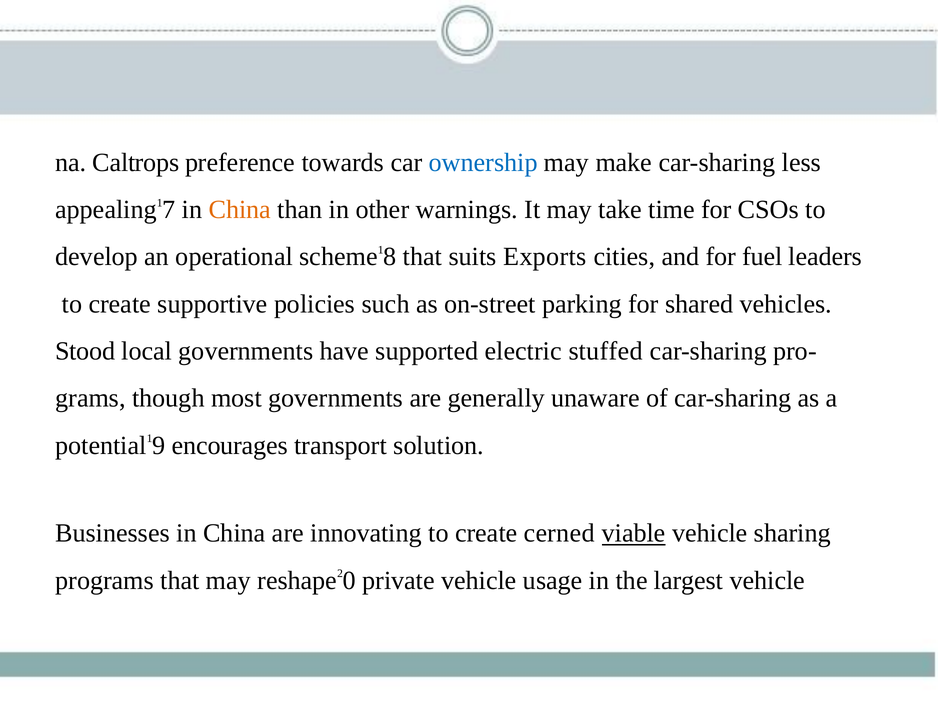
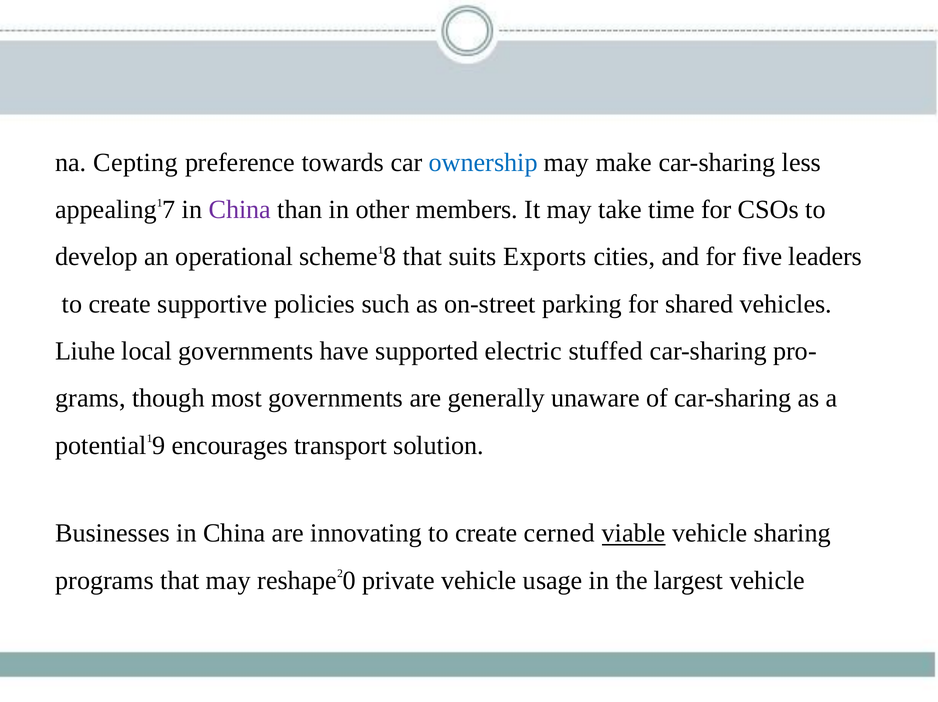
Caltrops: Caltrops -> Cepting
China at (240, 210) colour: orange -> purple
warnings: warnings -> members
fuel: fuel -> five
Stood: Stood -> Liuhe
